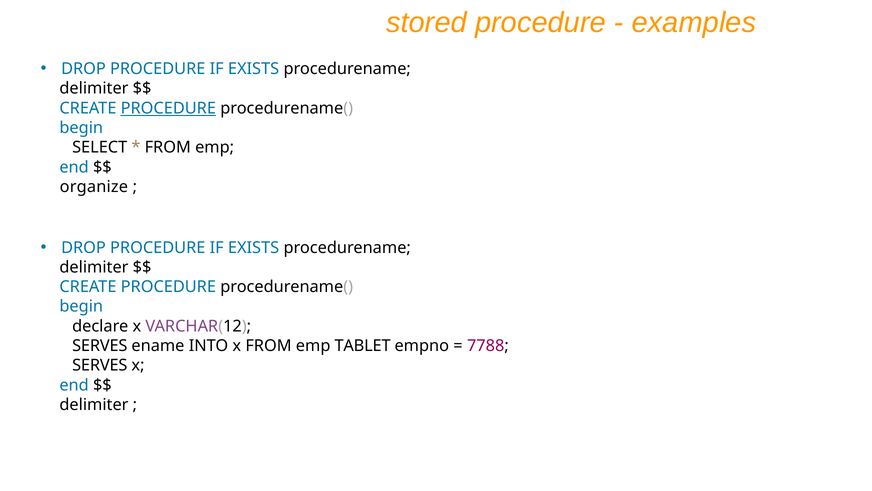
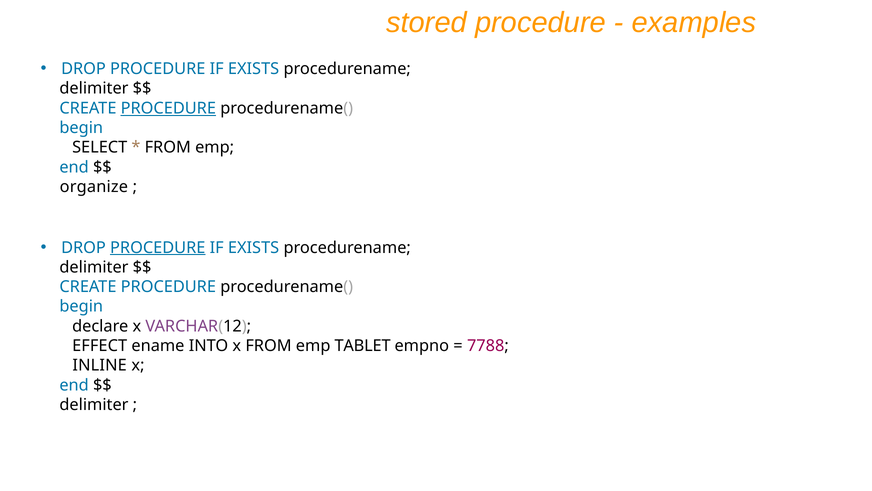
PROCEDURE at (158, 247) underline: none -> present
SERVES at (100, 345): SERVES -> EFFECT
SERVES at (100, 365): SERVES -> INLINE
